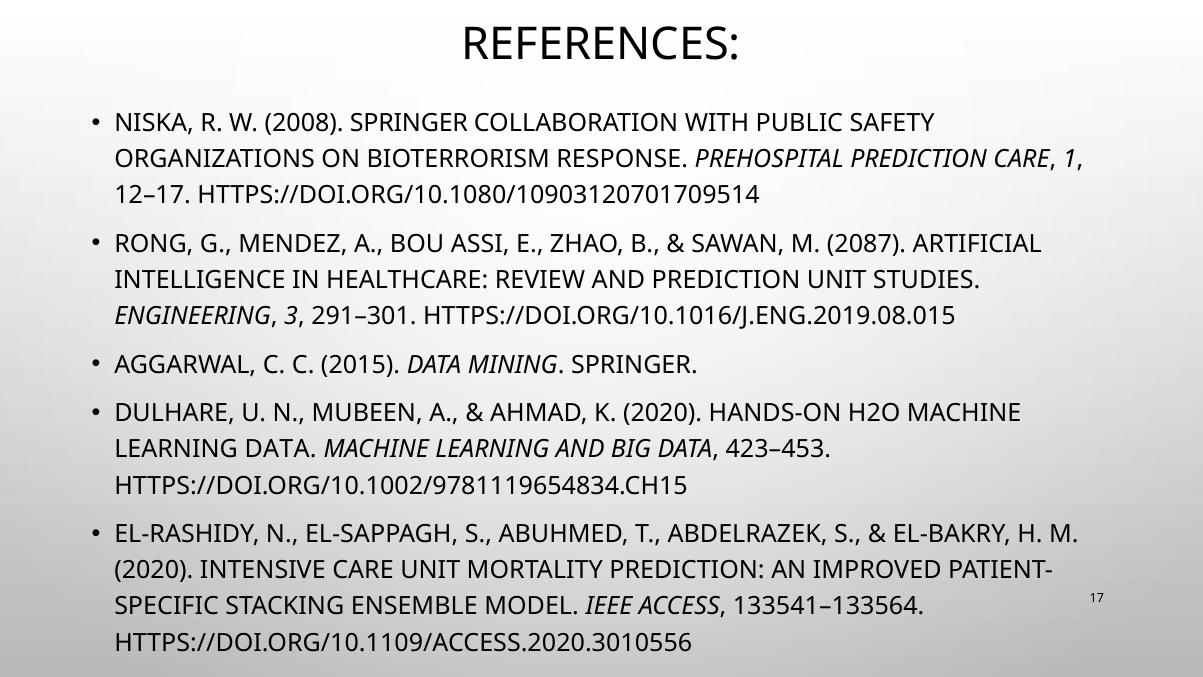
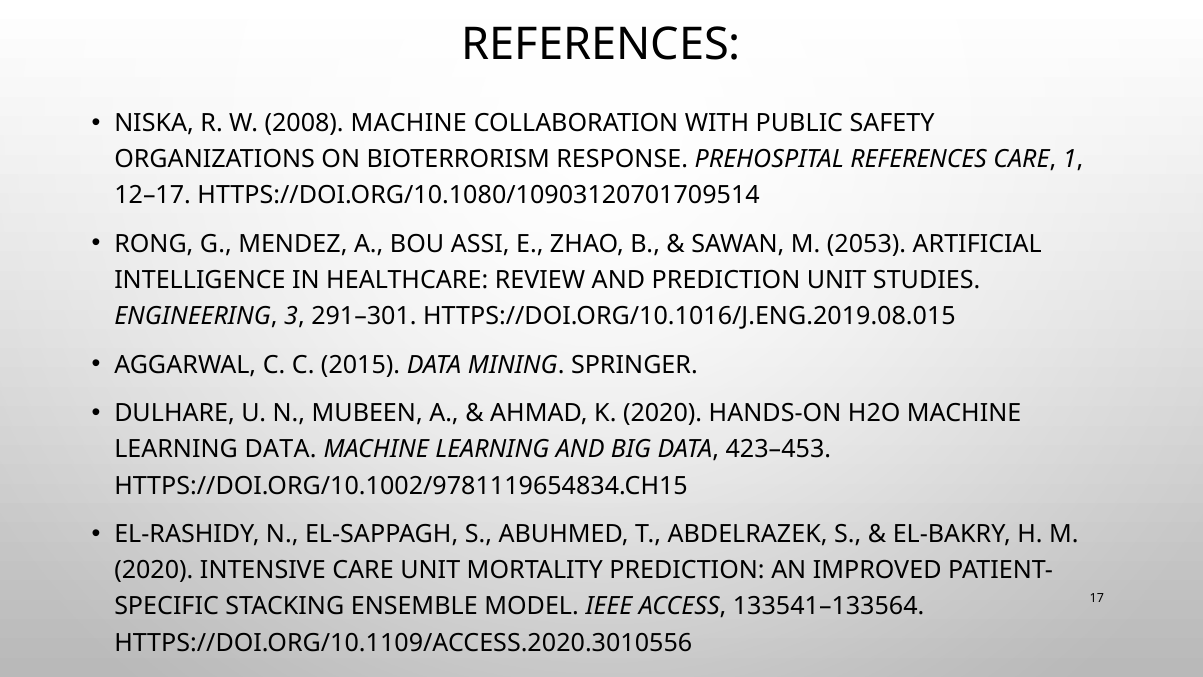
2008 SPRINGER: SPRINGER -> MACHINE
PREHOSPITAL PREDICTION: PREDICTION -> REFERENCES
2087: 2087 -> 2053
